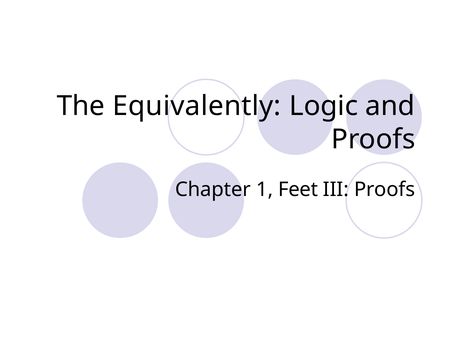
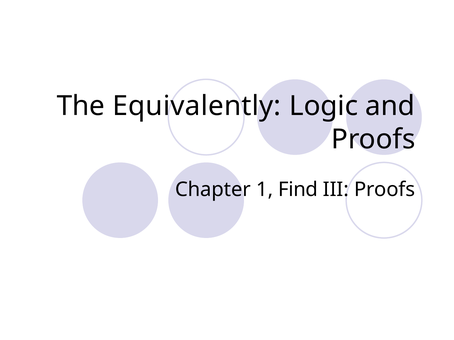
Feet: Feet -> Find
